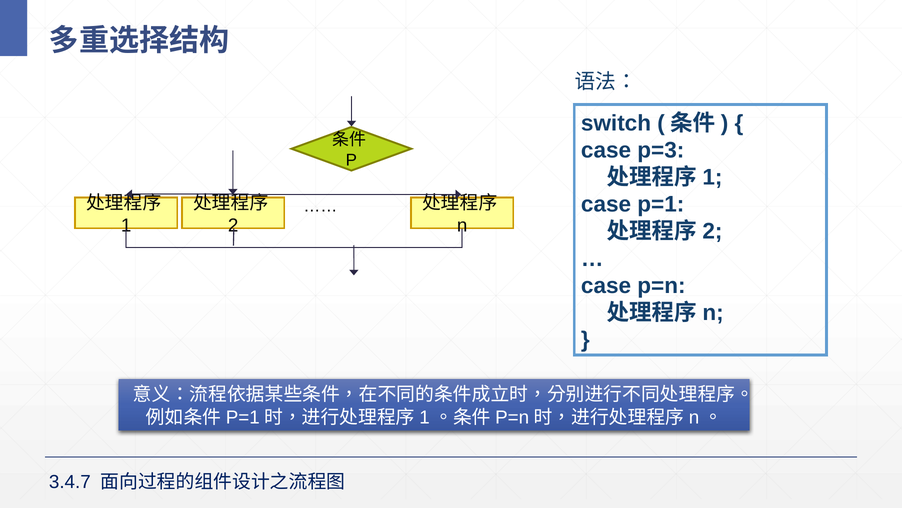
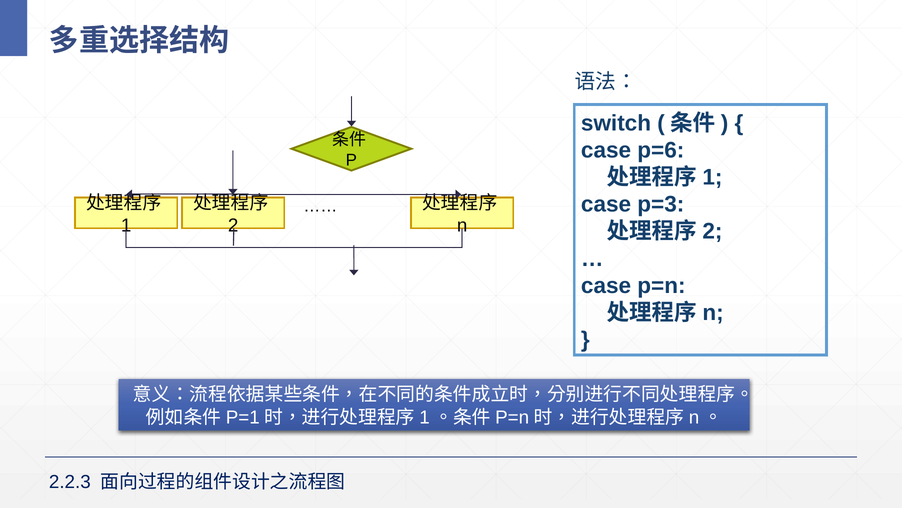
p=3: p=3 -> p=6
p=1: p=1 -> p=3
3.4.7: 3.4.7 -> 2.2.3
